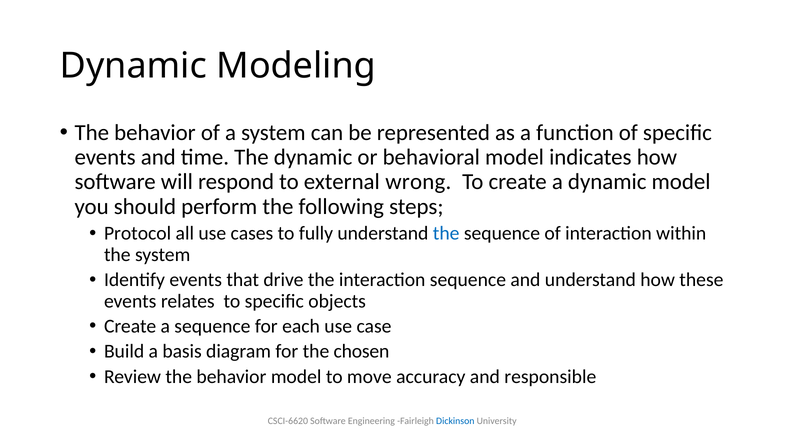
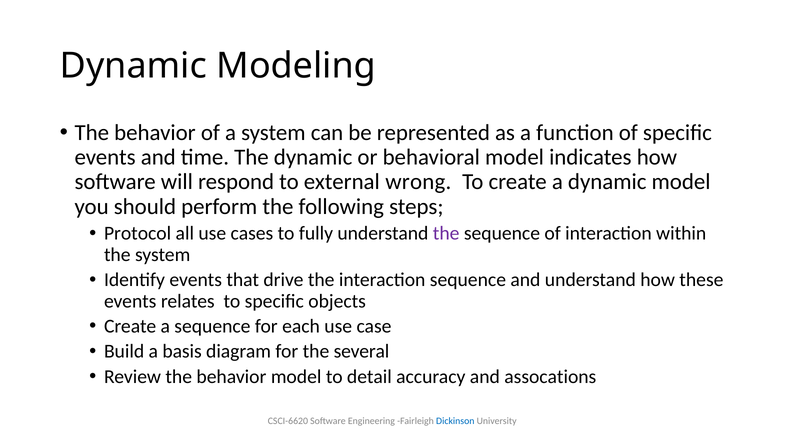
the at (446, 234) colour: blue -> purple
chosen: chosen -> several
move: move -> detail
responsible: responsible -> assocations
